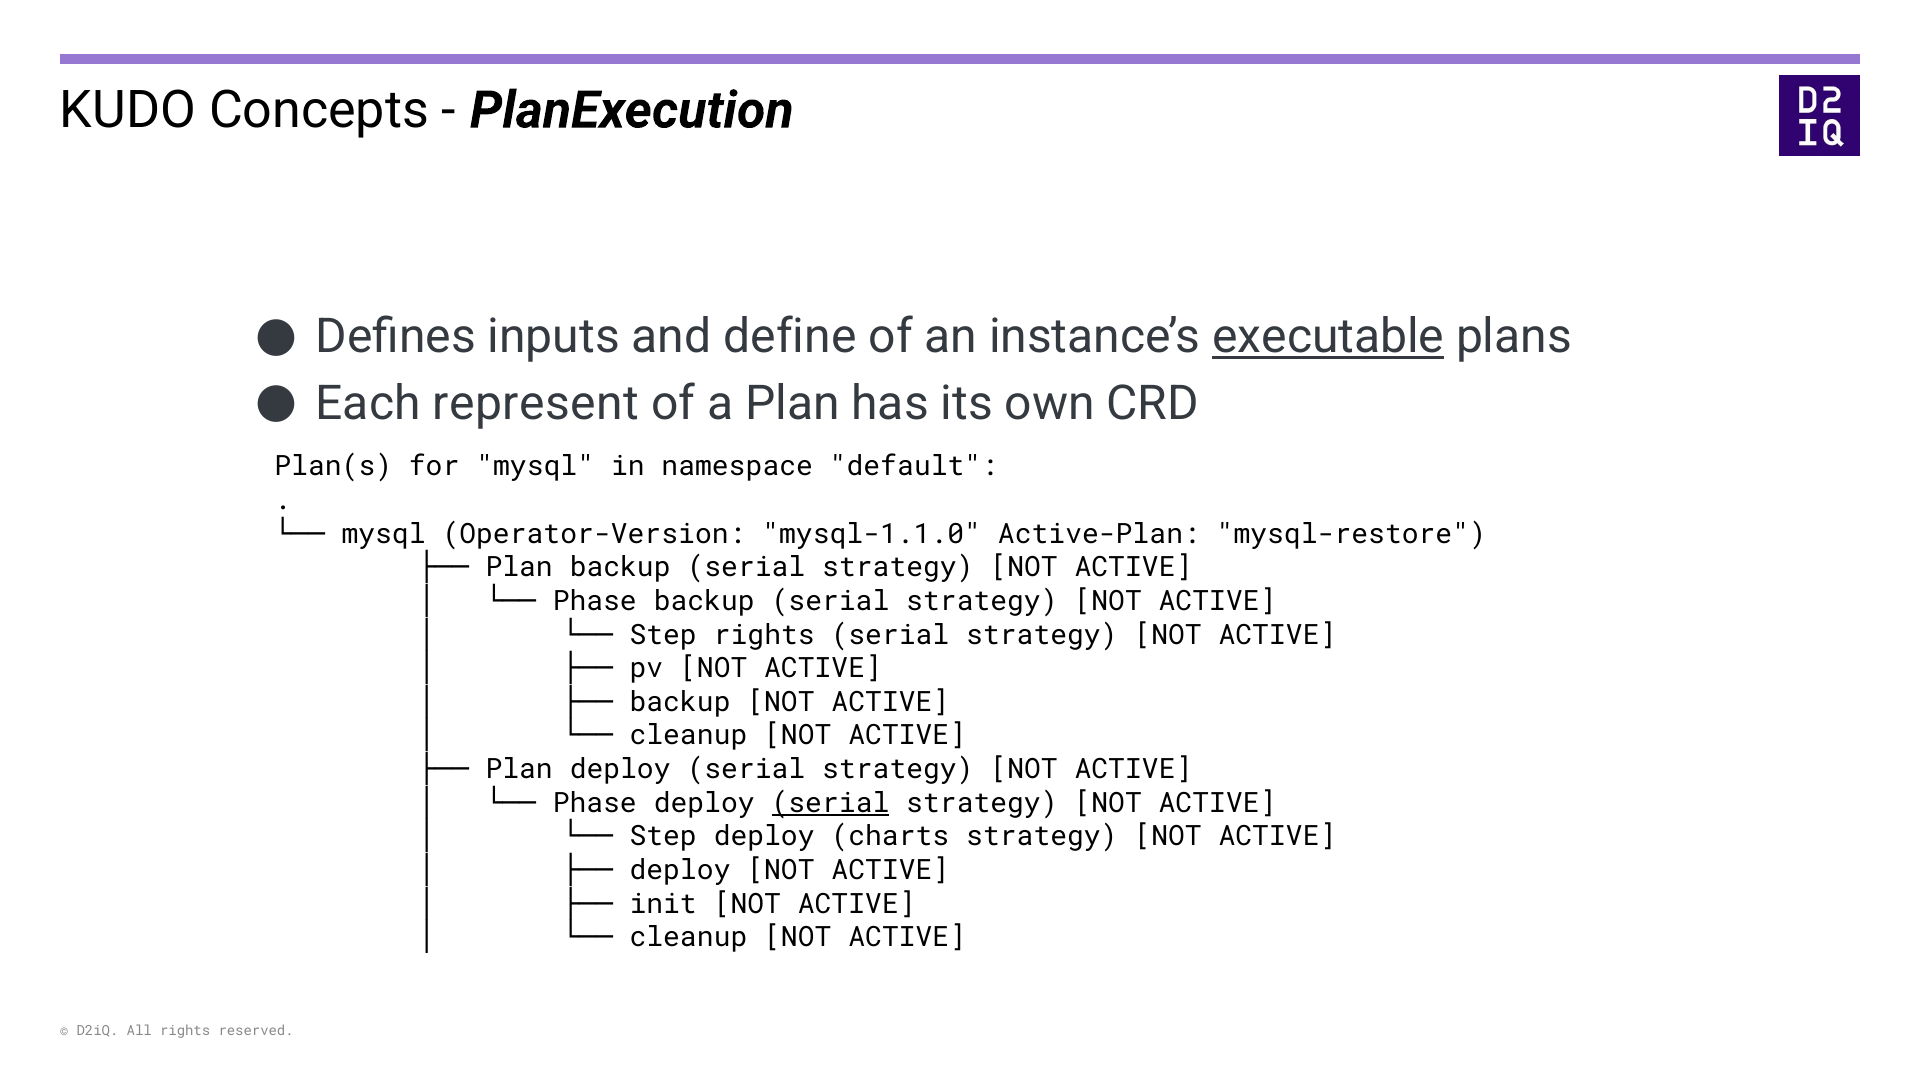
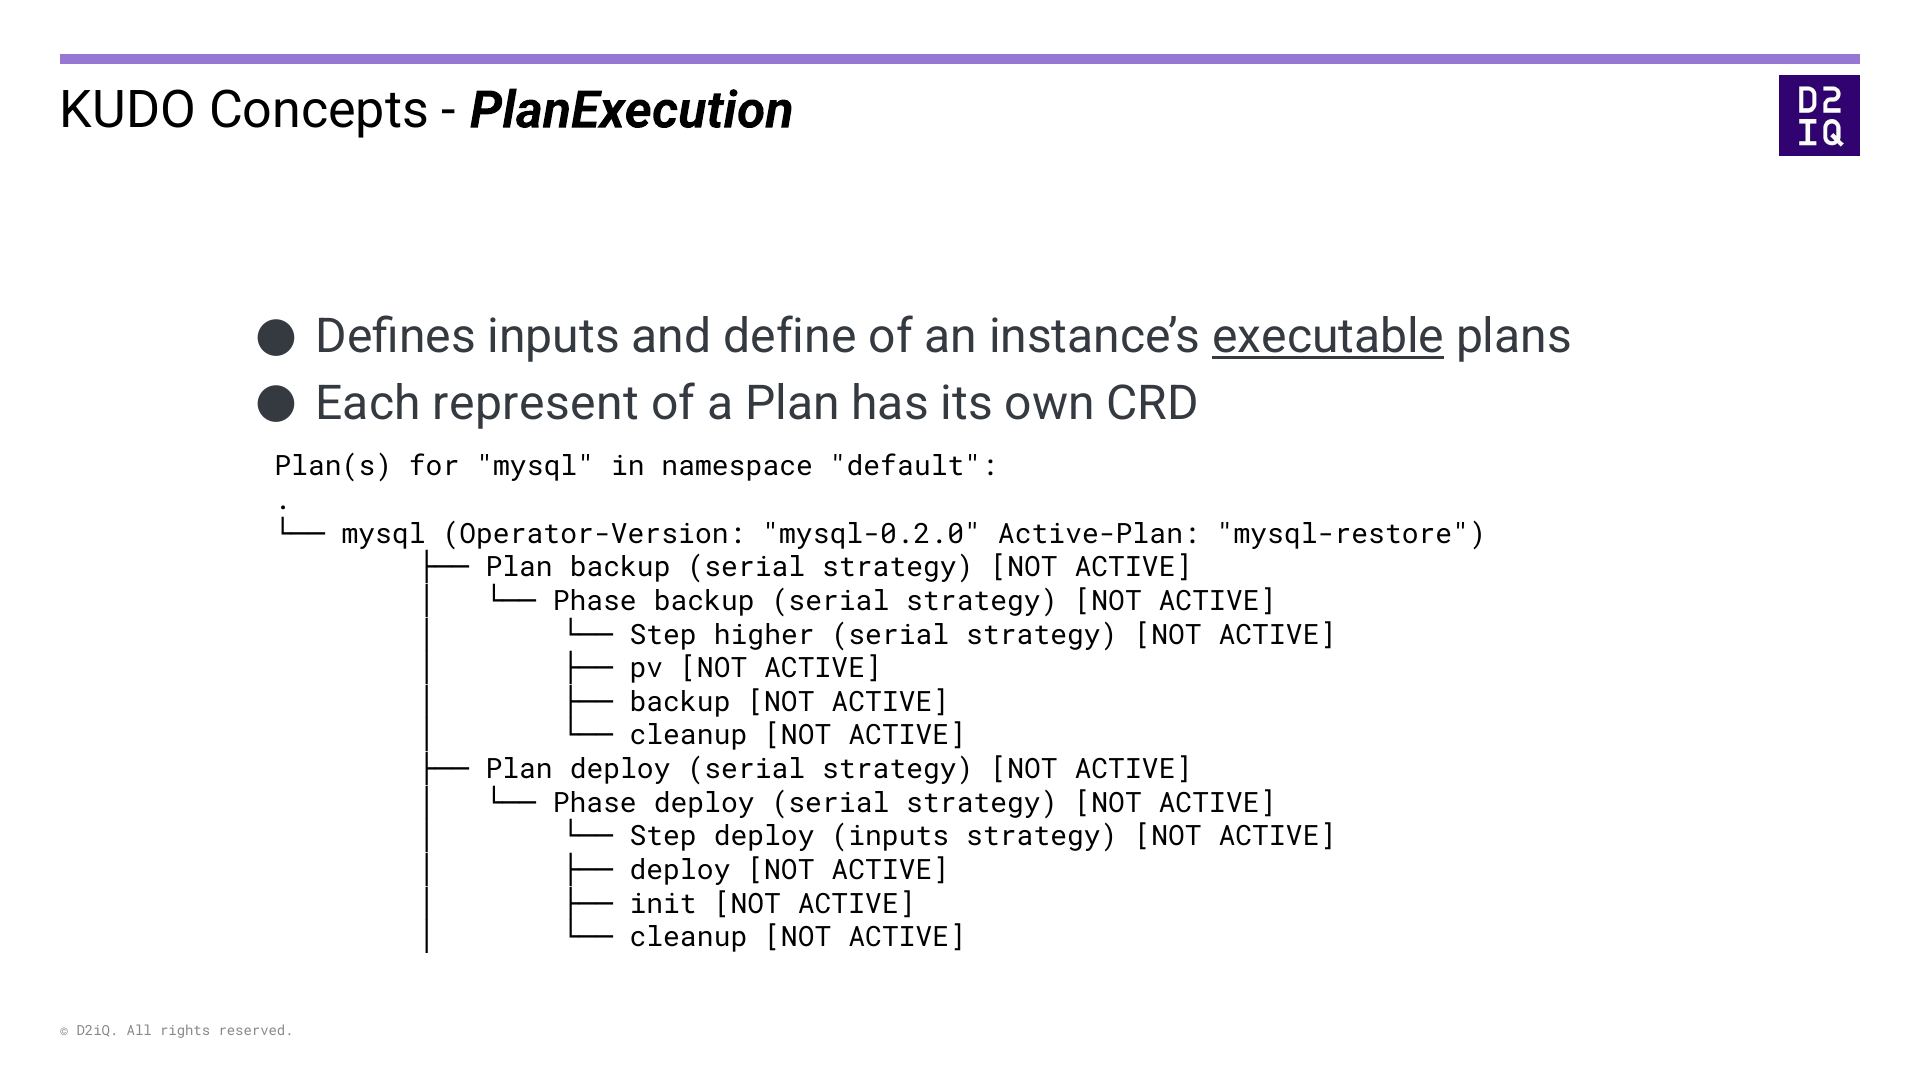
mysql-1.1.0: mysql-1.1.0 -> mysql-0.2.0
Step rights: rights -> higher
serial at (830, 803) underline: present -> none
deploy charts: charts -> inputs
